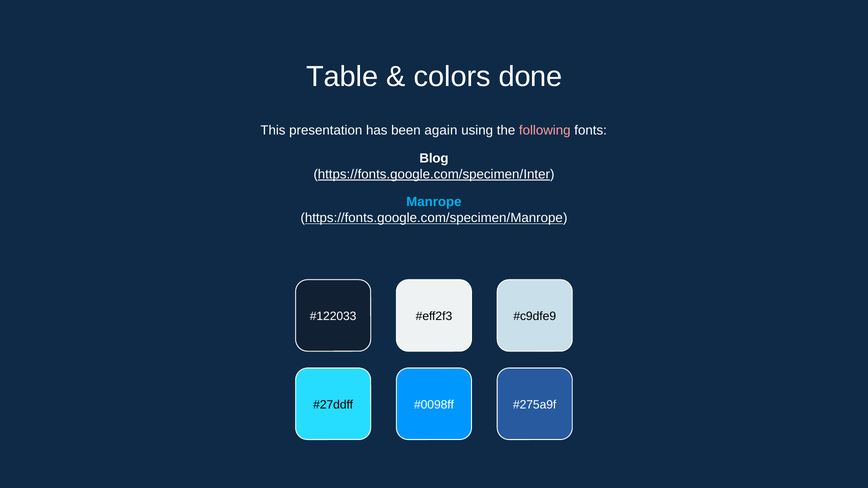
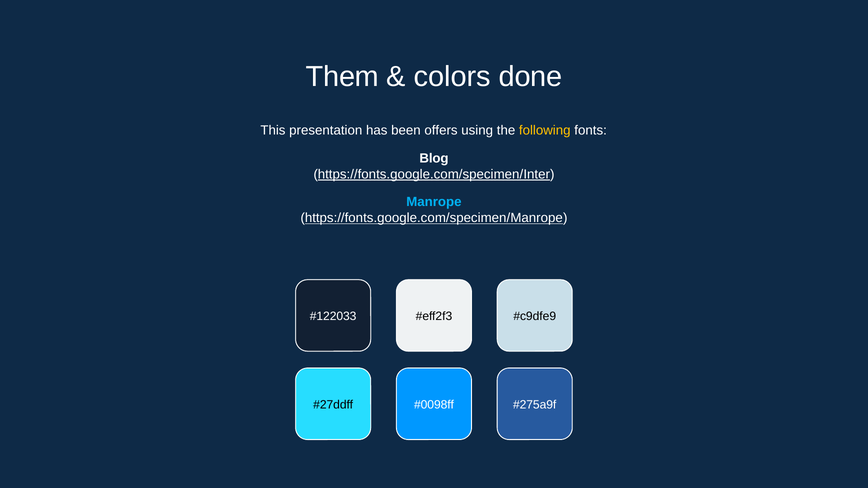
Table: Table -> Them
again: again -> offers
following colour: pink -> yellow
